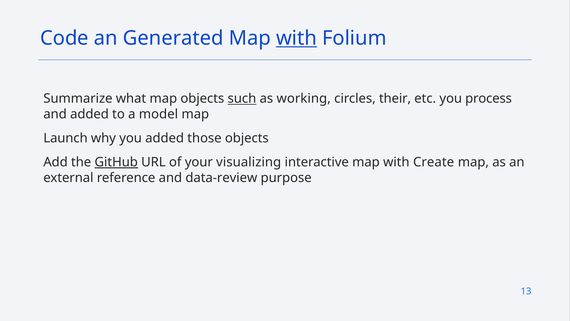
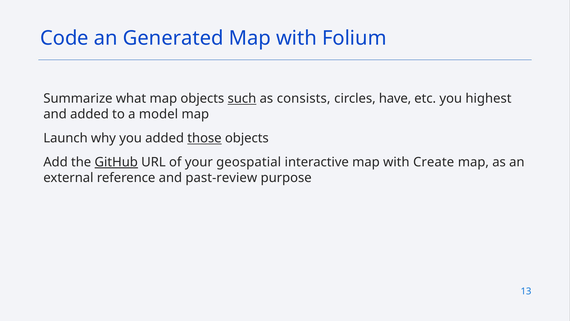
with at (297, 38) underline: present -> none
working: working -> consists
their: their -> have
process: process -> highest
those underline: none -> present
visualizing: visualizing -> geospatial
data-review: data-review -> past-review
